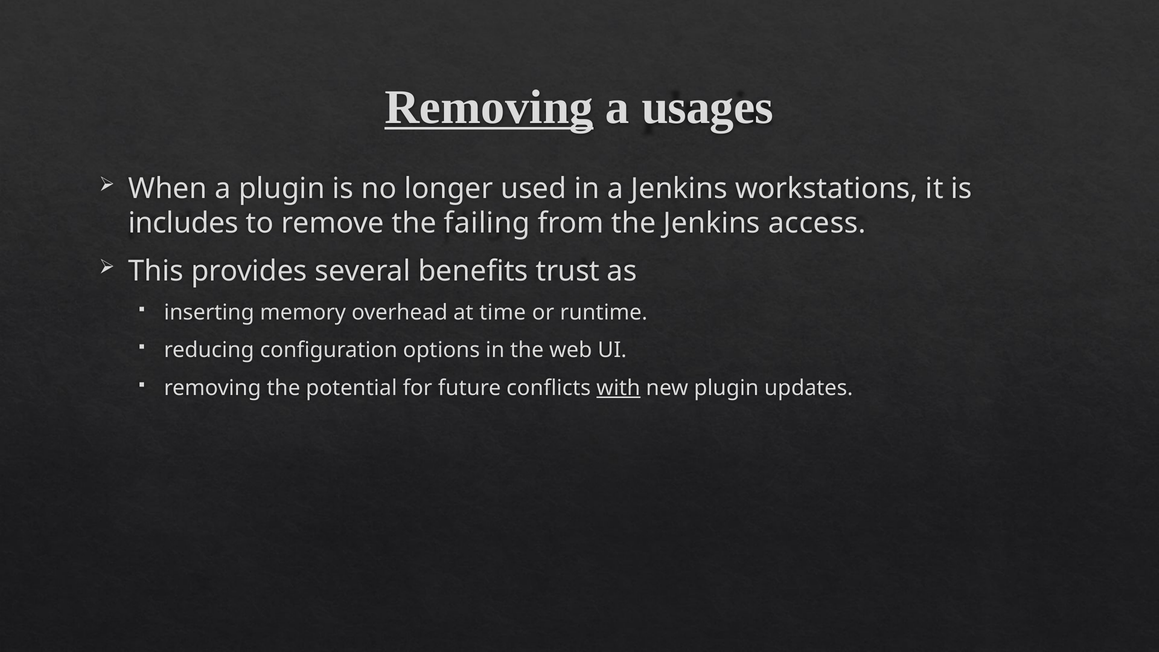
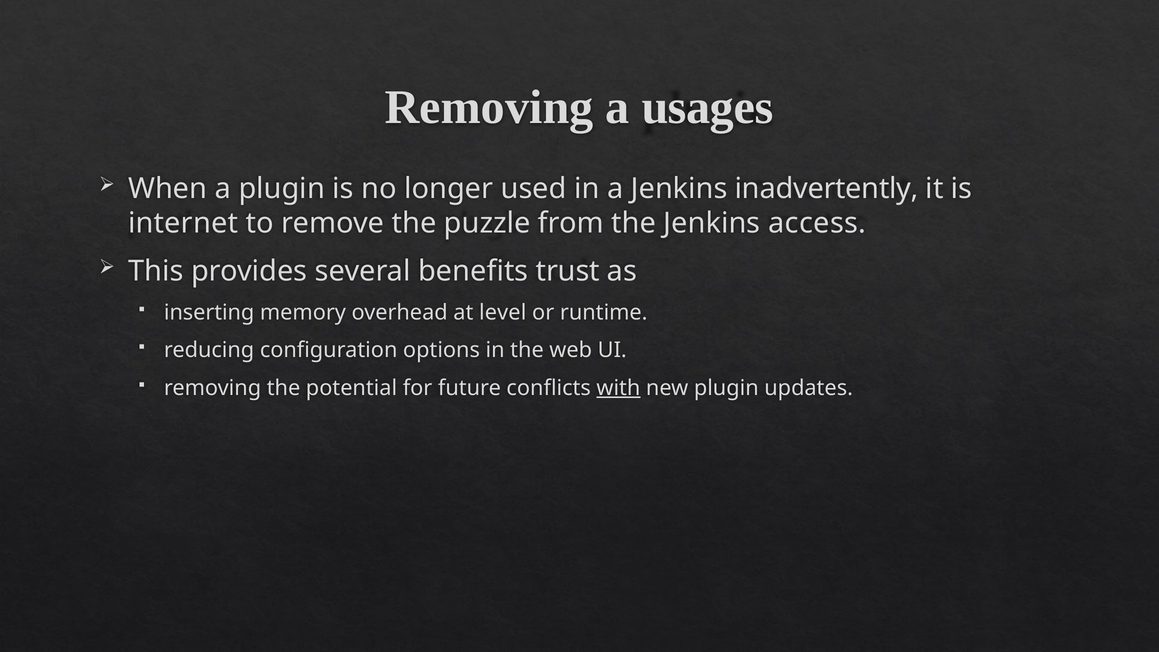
Removing at (489, 107) underline: present -> none
workstations: workstations -> inadvertently
includes: includes -> internet
failing: failing -> puzzle
time: time -> level
